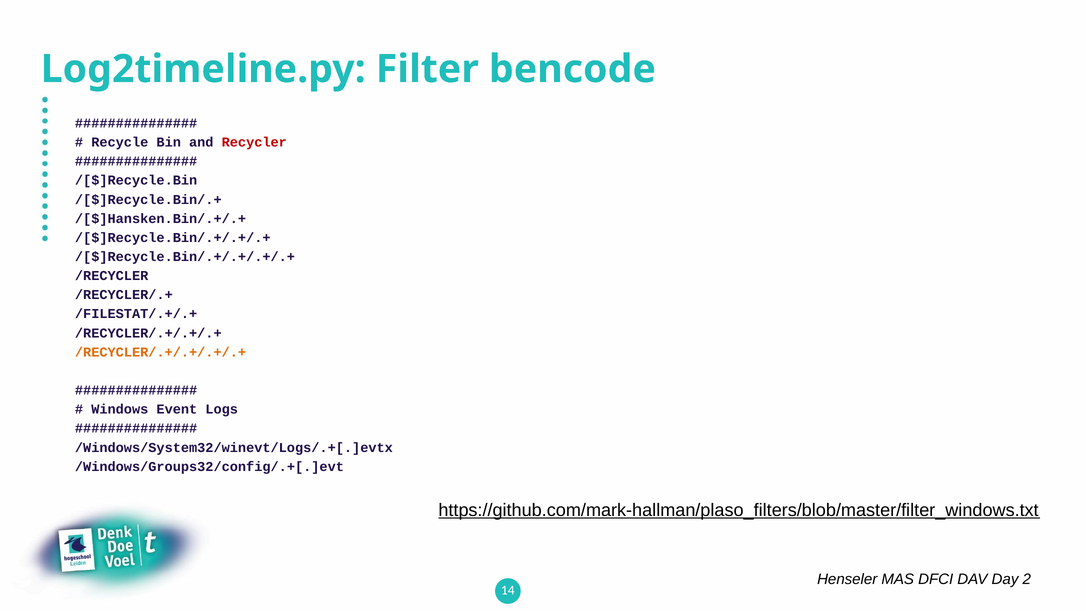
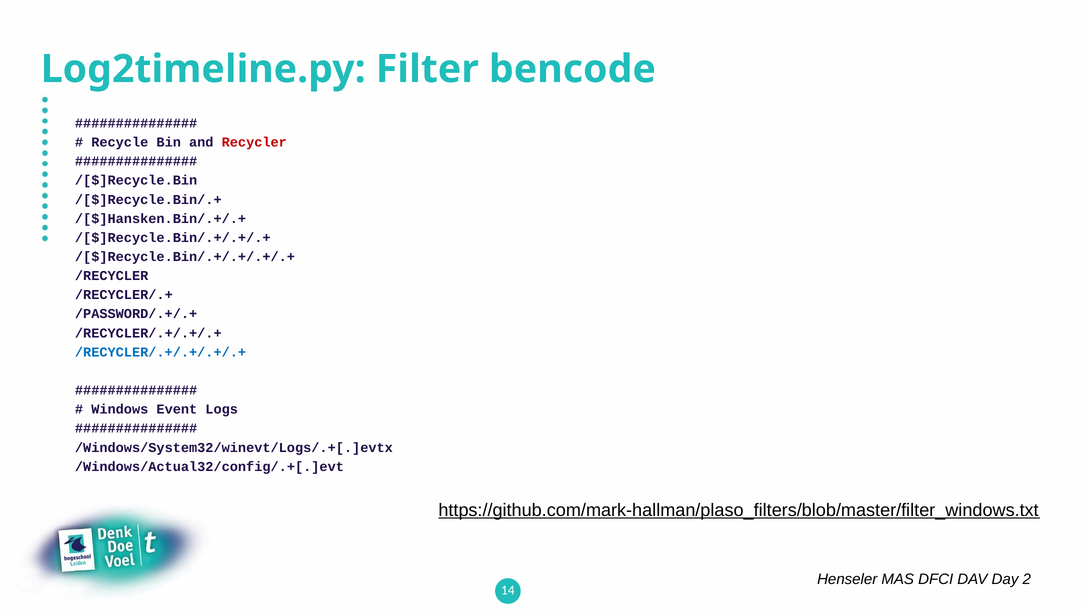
/FILESTAT/.+/.+: /FILESTAT/.+/.+ -> /PASSWORD/.+/.+
/RECYCLER/.+/.+/.+/.+ colour: orange -> blue
/Windows/Groups32/config/.+[.]evt: /Windows/Groups32/config/.+[.]evt -> /Windows/Actual32/config/.+[.]evt
